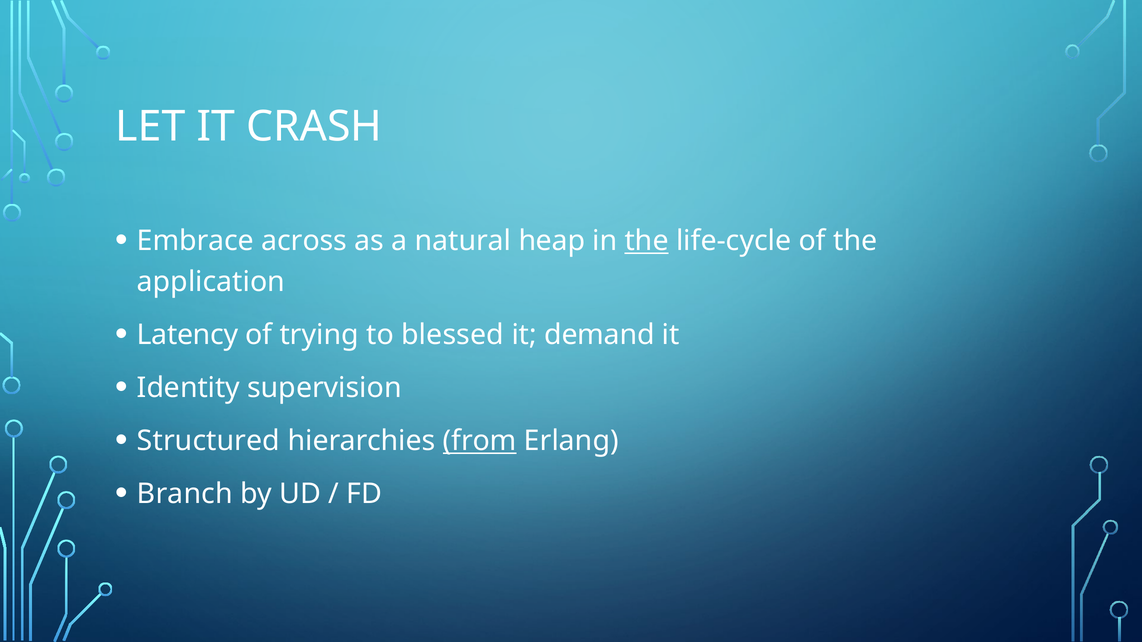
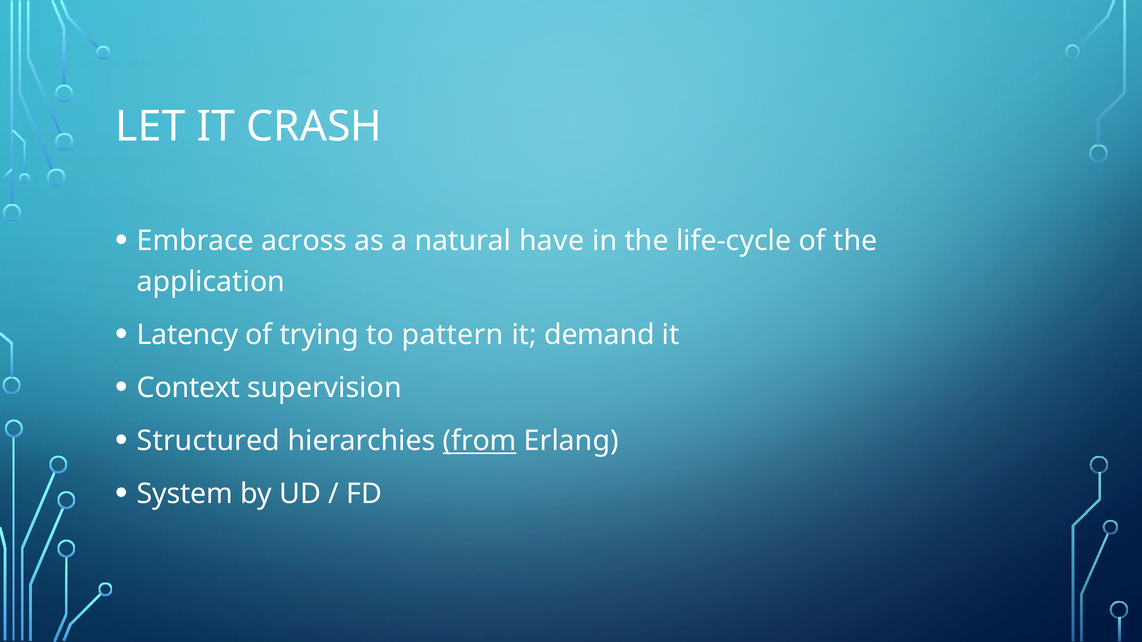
heap: heap -> have
the at (647, 241) underline: present -> none
blessed: blessed -> pattern
Identity: Identity -> Context
Branch: Branch -> System
